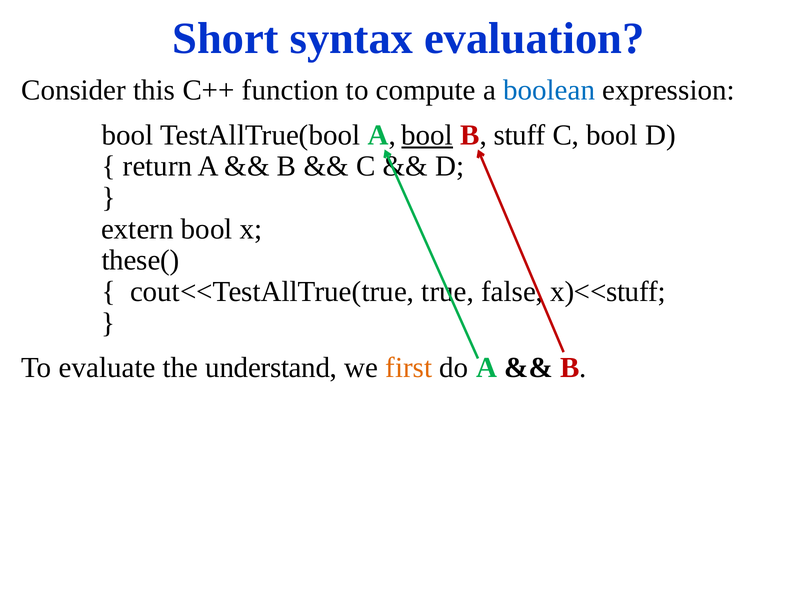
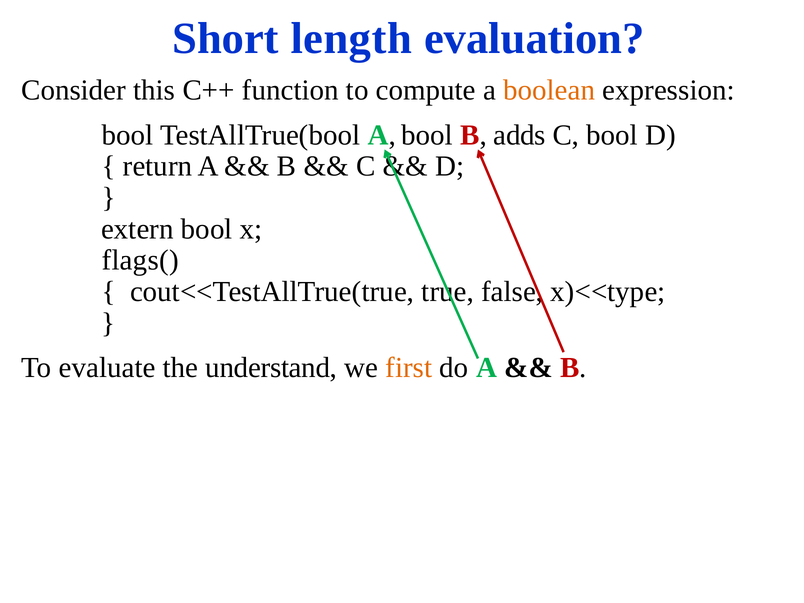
syntax: syntax -> length
boolean colour: blue -> orange
bool at (427, 135) underline: present -> none
stuff: stuff -> adds
these(: these( -> flags(
x)<<stuff: x)<<stuff -> x)<<type
